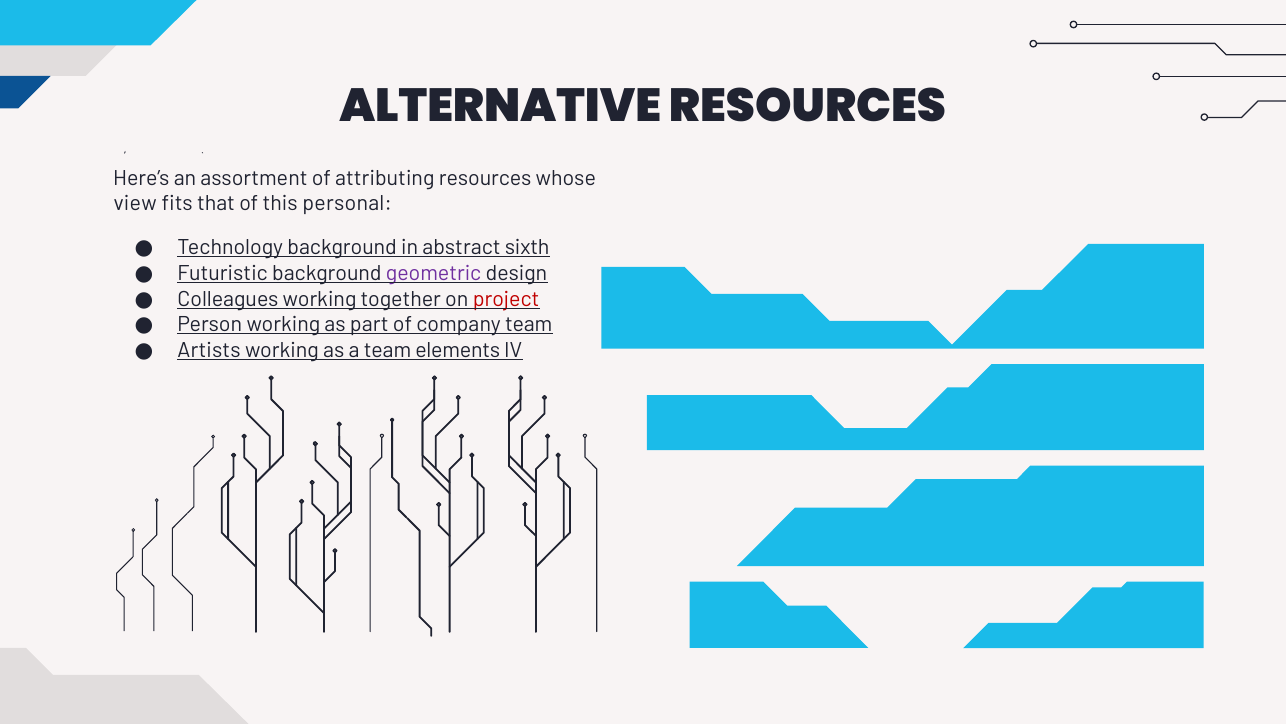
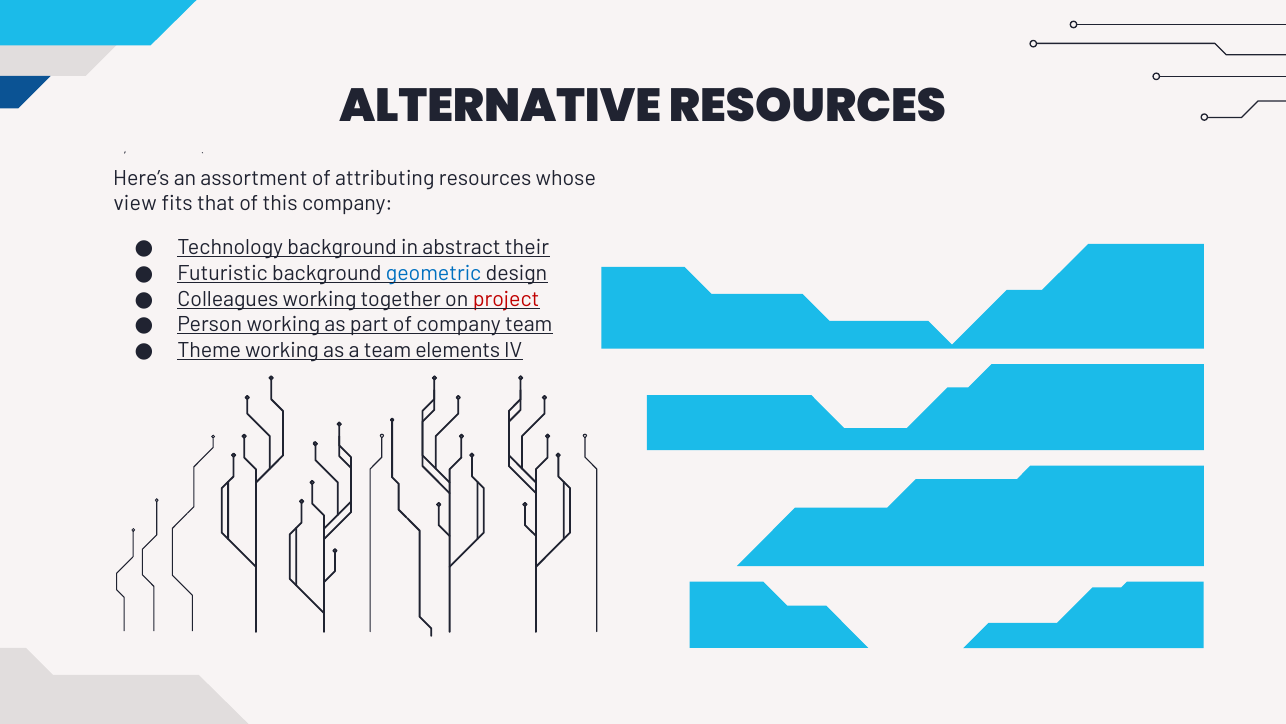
this personal: personal -> company
sixth: sixth -> their
geometric colour: purple -> blue
Artists: Artists -> Theme
